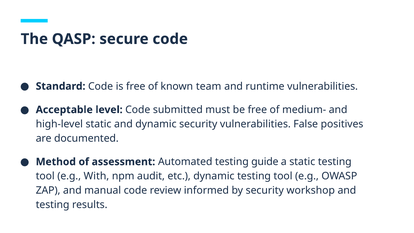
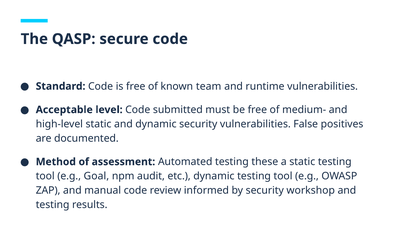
guide: guide -> these
With: With -> Goal
